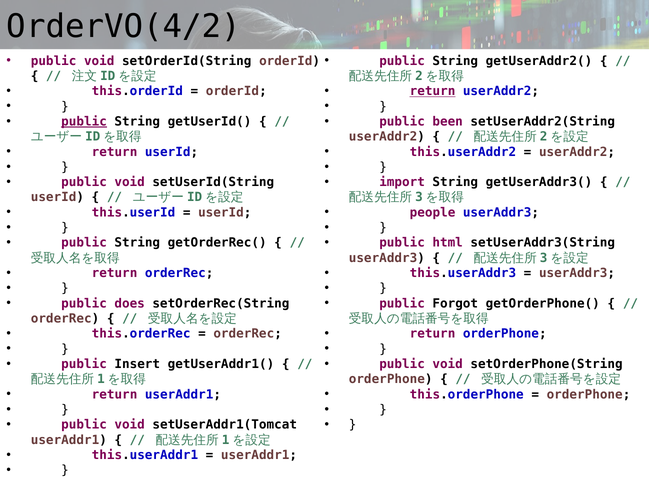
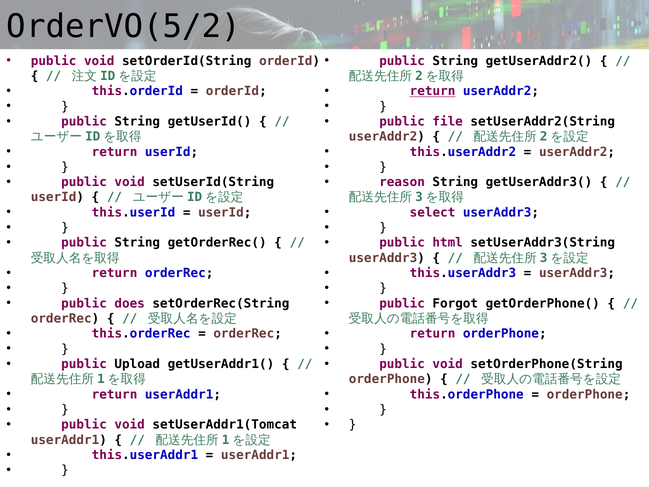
OrderVO(4/2: OrderVO(4/2 -> OrderVO(5/2
public at (84, 121) underline: present -> none
been: been -> file
import: import -> reason
people: people -> select
Insert: Insert -> Upload
